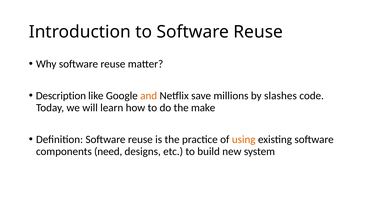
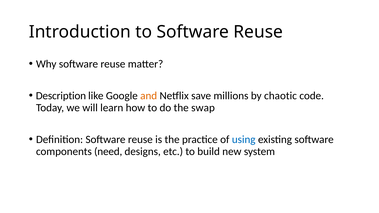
slashes: slashes -> chaotic
make: make -> swap
using colour: orange -> blue
